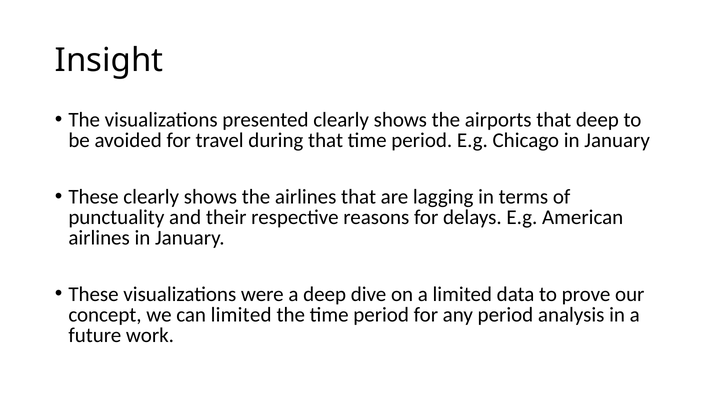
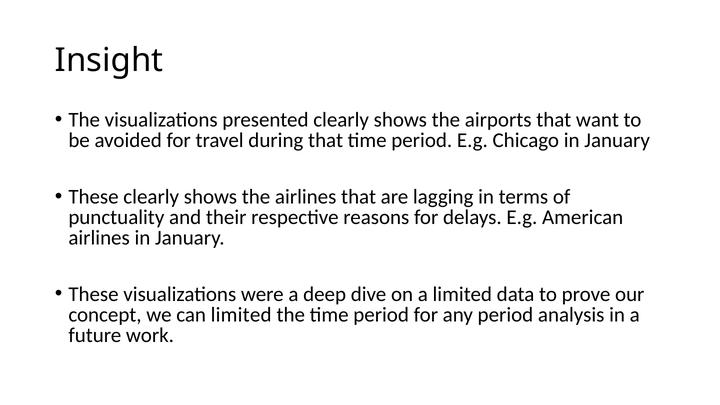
that deep: deep -> want
